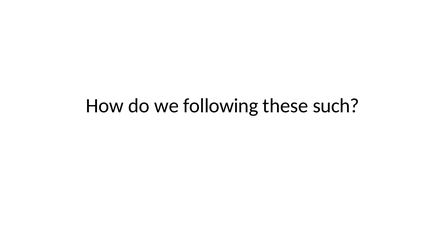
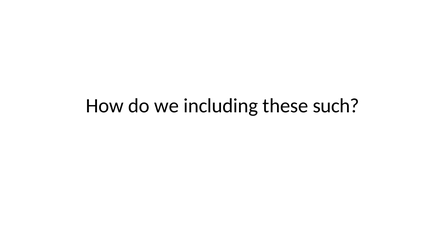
following: following -> including
